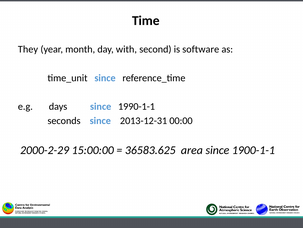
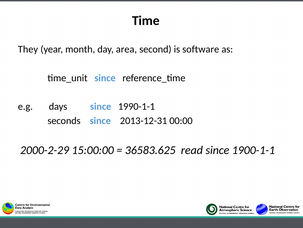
with: with -> area
area: area -> read
